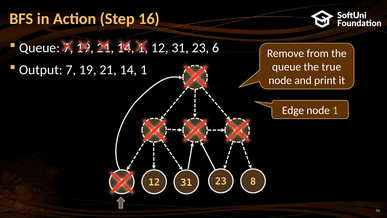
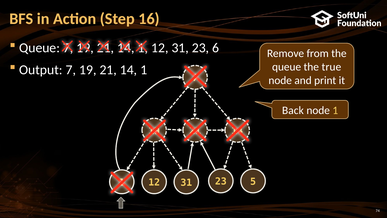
Edge: Edge -> Back
8: 8 -> 5
